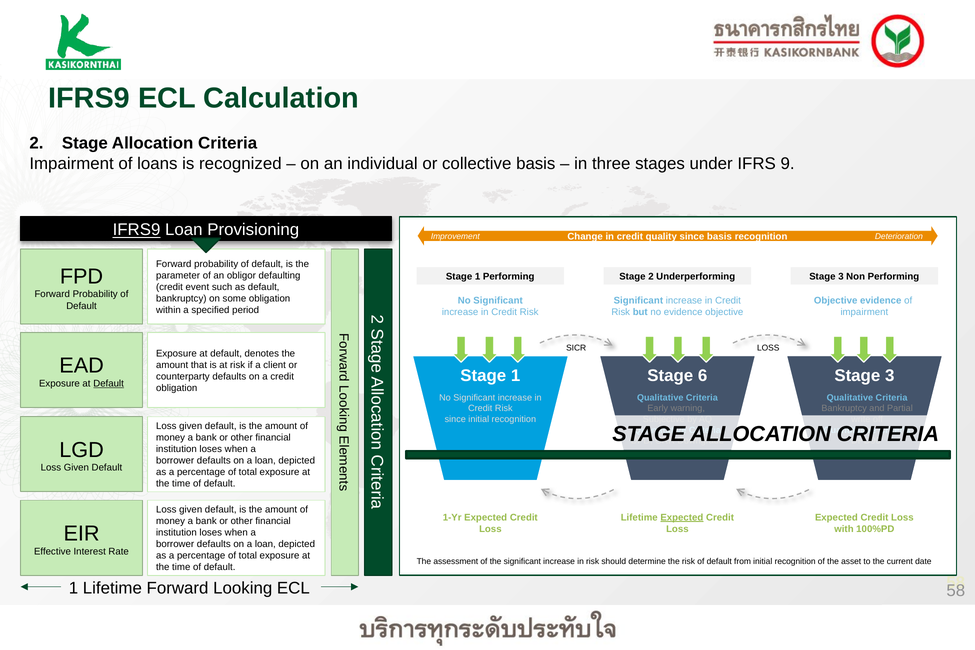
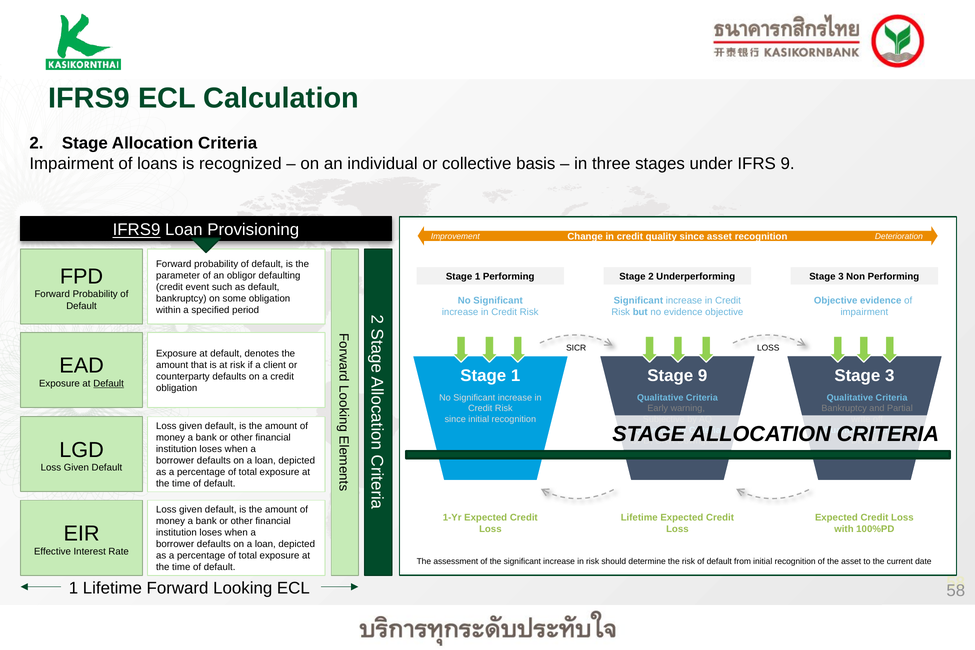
since basis: basis -> asset
Stage 6: 6 -> 9
Expected at (682, 517) underline: present -> none
